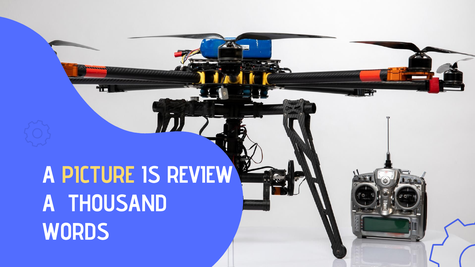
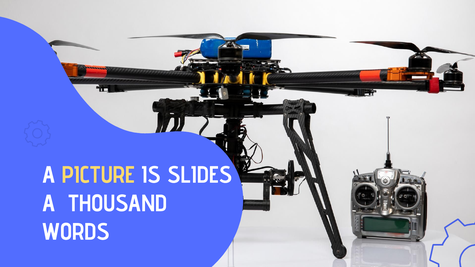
REVIEW: REVIEW -> SLIDES
